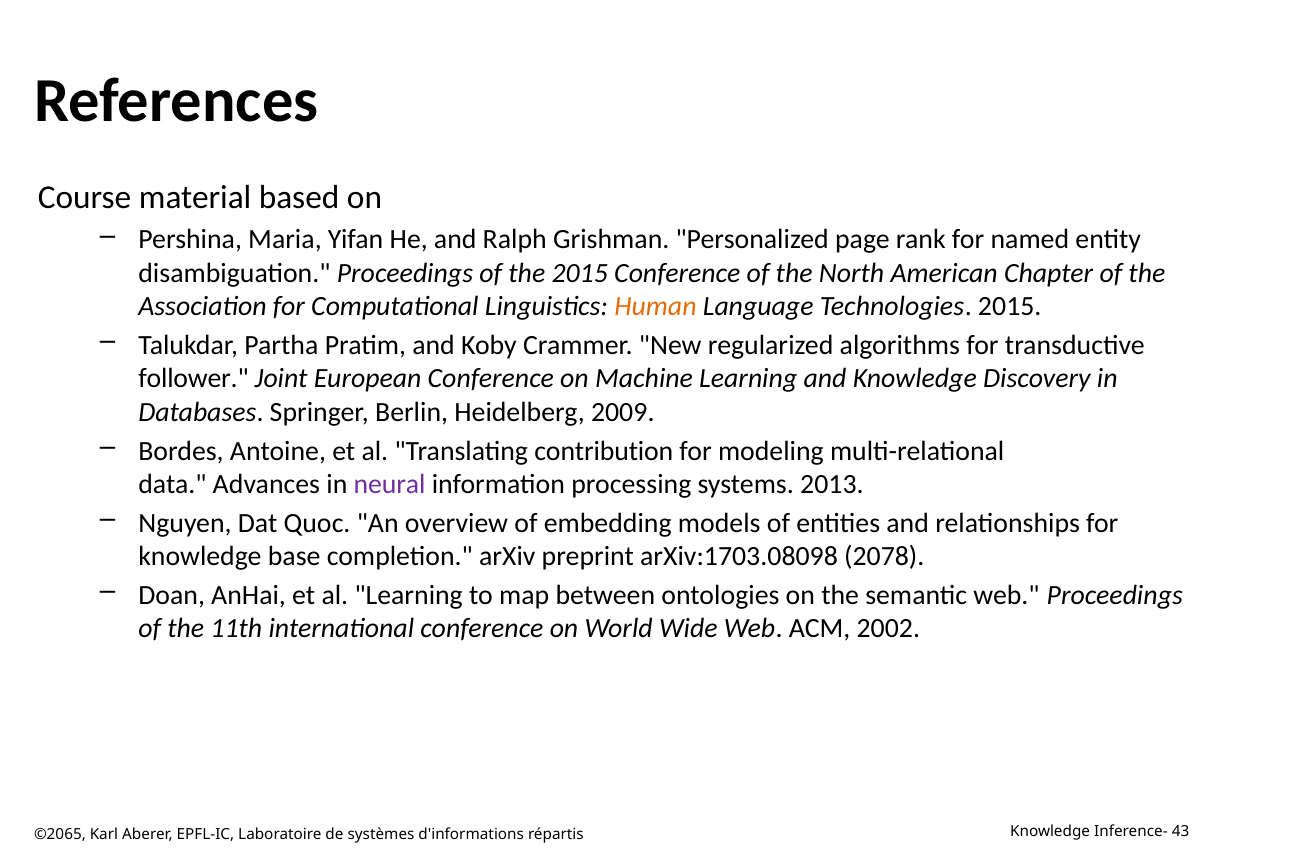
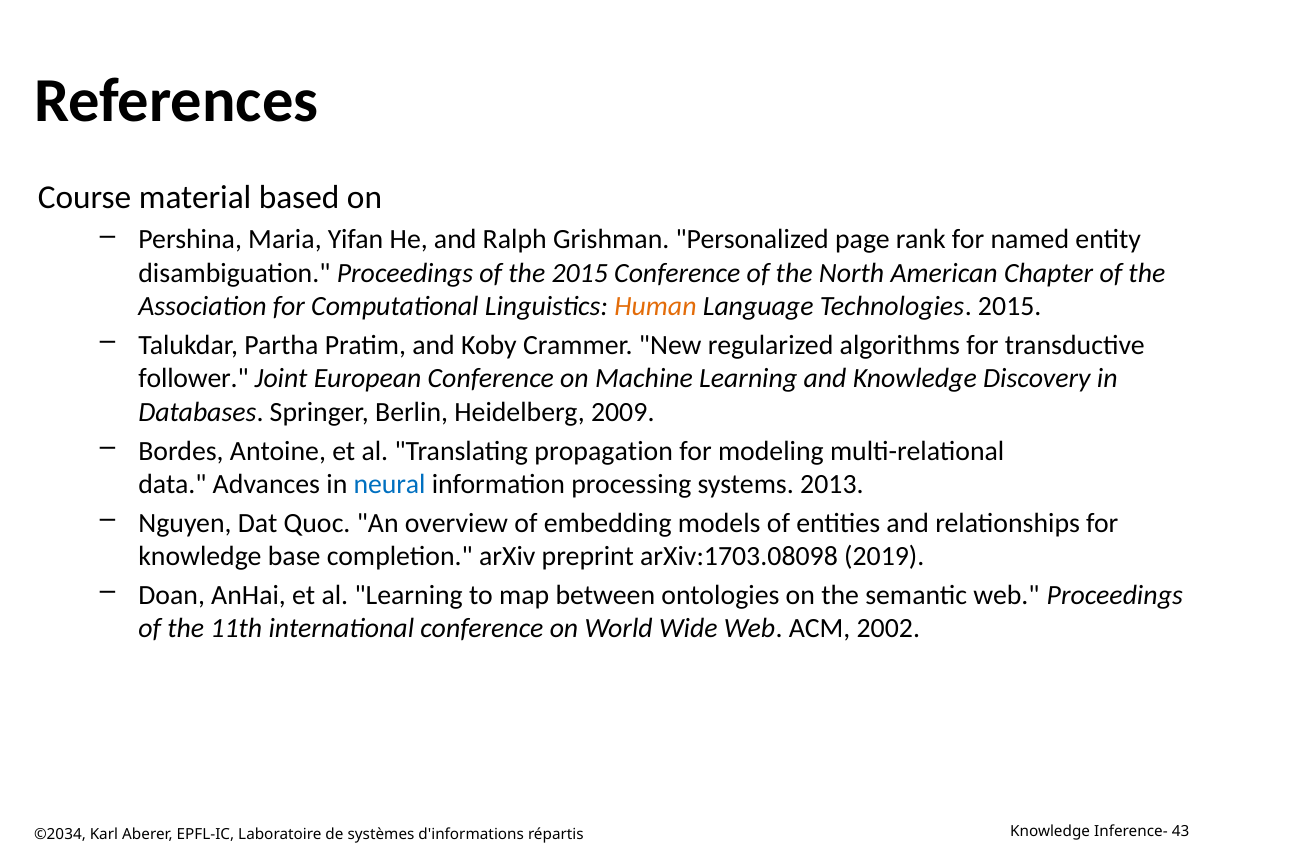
contribution: contribution -> propagation
neural colour: purple -> blue
2078: 2078 -> 2019
©2065: ©2065 -> ©2034
